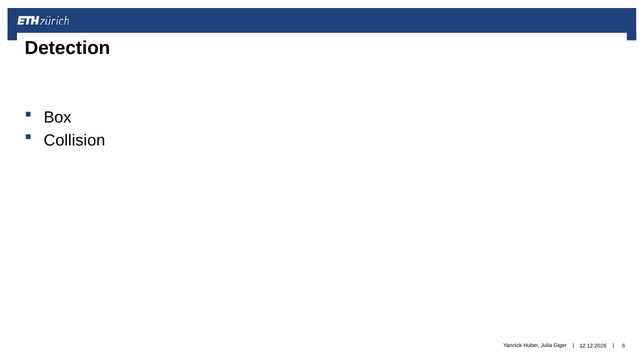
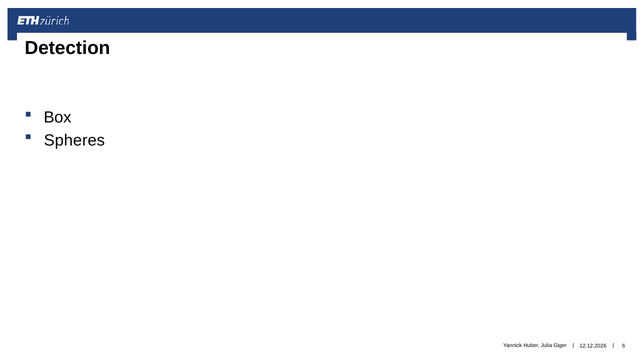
Collision: Collision -> Spheres
